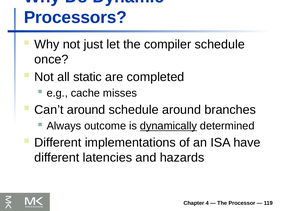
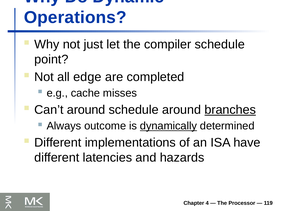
Processors: Processors -> Operations
once: once -> point
static: static -> edge
branches underline: none -> present
